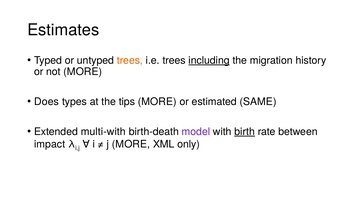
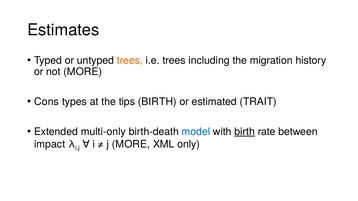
including underline: present -> none
Does: Does -> Cons
tips MORE: MORE -> BIRTH
SAME: SAME -> TRAIT
multi-with: multi-with -> multi-only
model colour: purple -> blue
